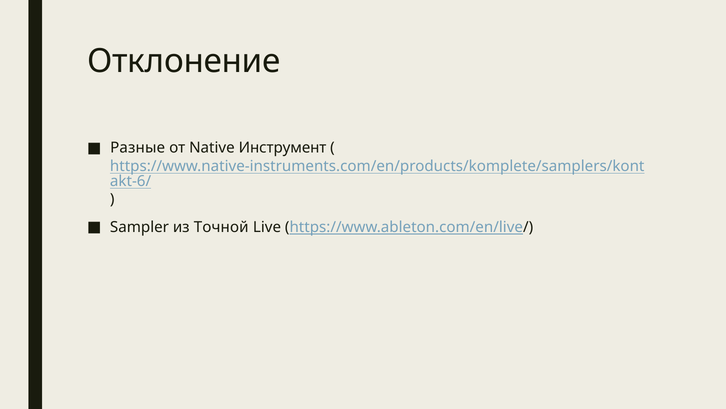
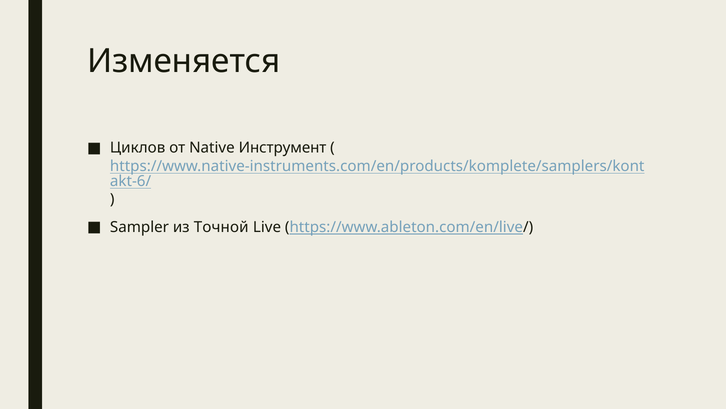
Отклонение: Отклонение -> Изменяется
Разные: Разные -> Циклов
